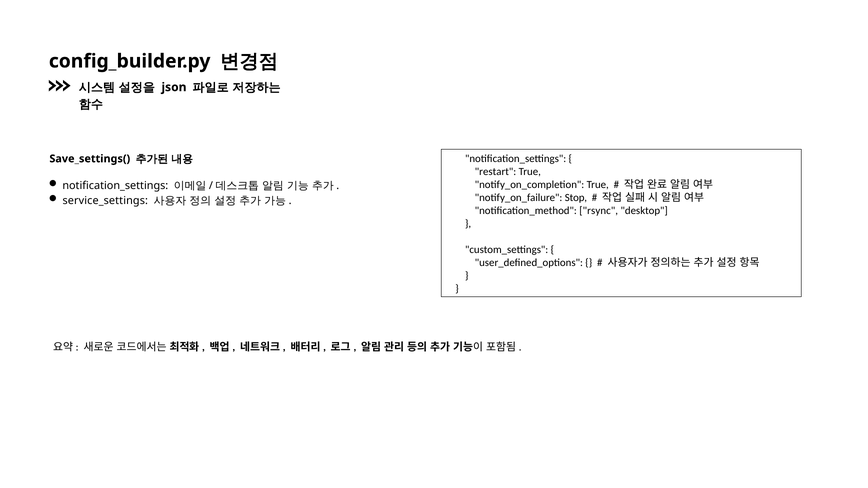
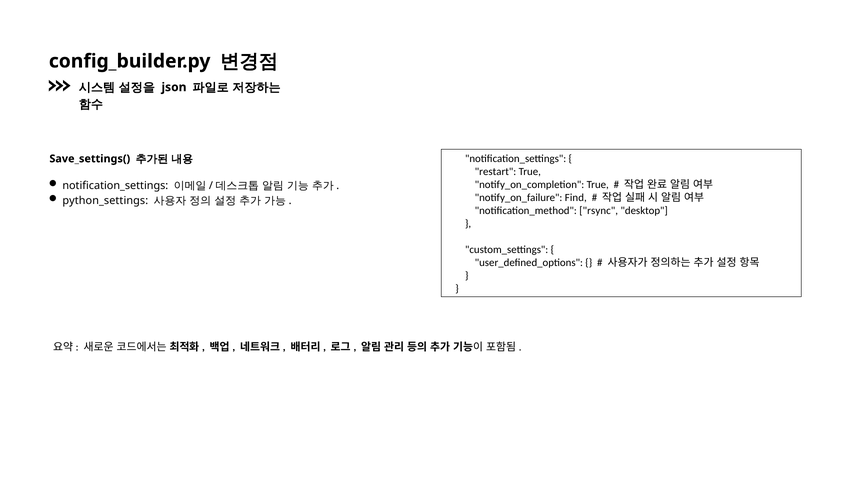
Stop: Stop -> Find
service_settings: service_settings -> python_settings
